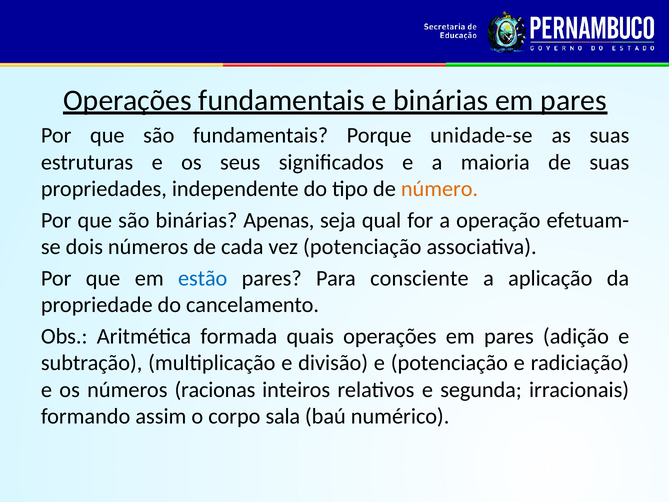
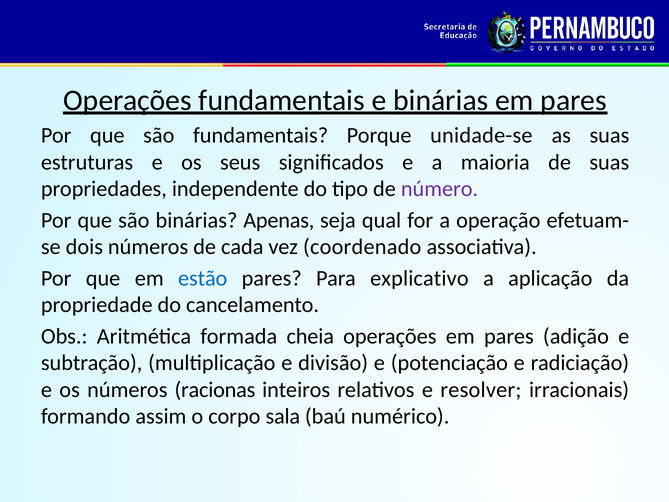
número colour: orange -> purple
vez potenciação: potenciação -> coordenado
consciente: consciente -> explicativo
quais: quais -> cheia
segunda: segunda -> resolver
